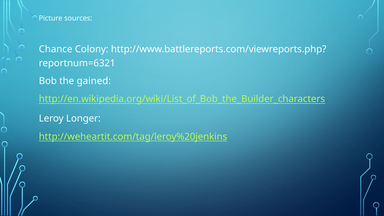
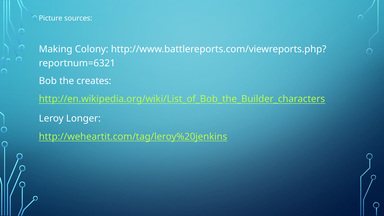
Chance: Chance -> Making
gained: gained -> creates
